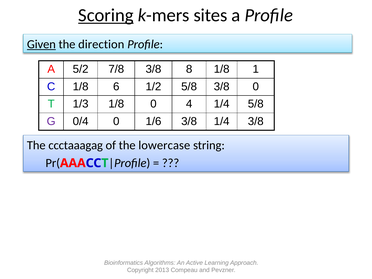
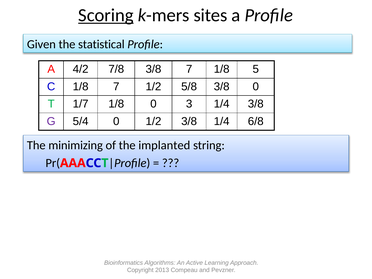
Given underline: present -> none
direction: direction -> statistical
5/2: 5/2 -> 4/2
3/8 8: 8 -> 7
1: 1 -> 5
1/8 6: 6 -> 7
1/3: 1/3 -> 1/7
4: 4 -> 3
1/4 5/8: 5/8 -> 3/8
0/4: 0/4 -> 5/4
0 1/6: 1/6 -> 1/2
1/4 3/8: 3/8 -> 6/8
ccctaaagag: ccctaaagag -> minimizing
lowercase: lowercase -> implanted
